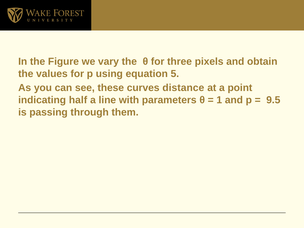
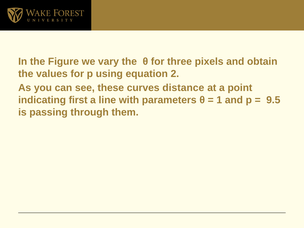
5: 5 -> 2
half: half -> first
